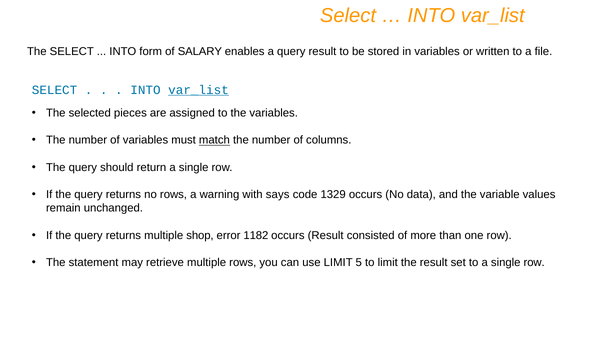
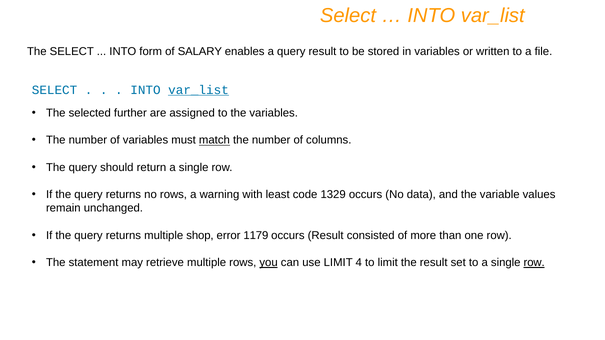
pieces: pieces -> further
says: says -> least
1182: 1182 -> 1179
you underline: none -> present
5: 5 -> 4
row at (534, 263) underline: none -> present
